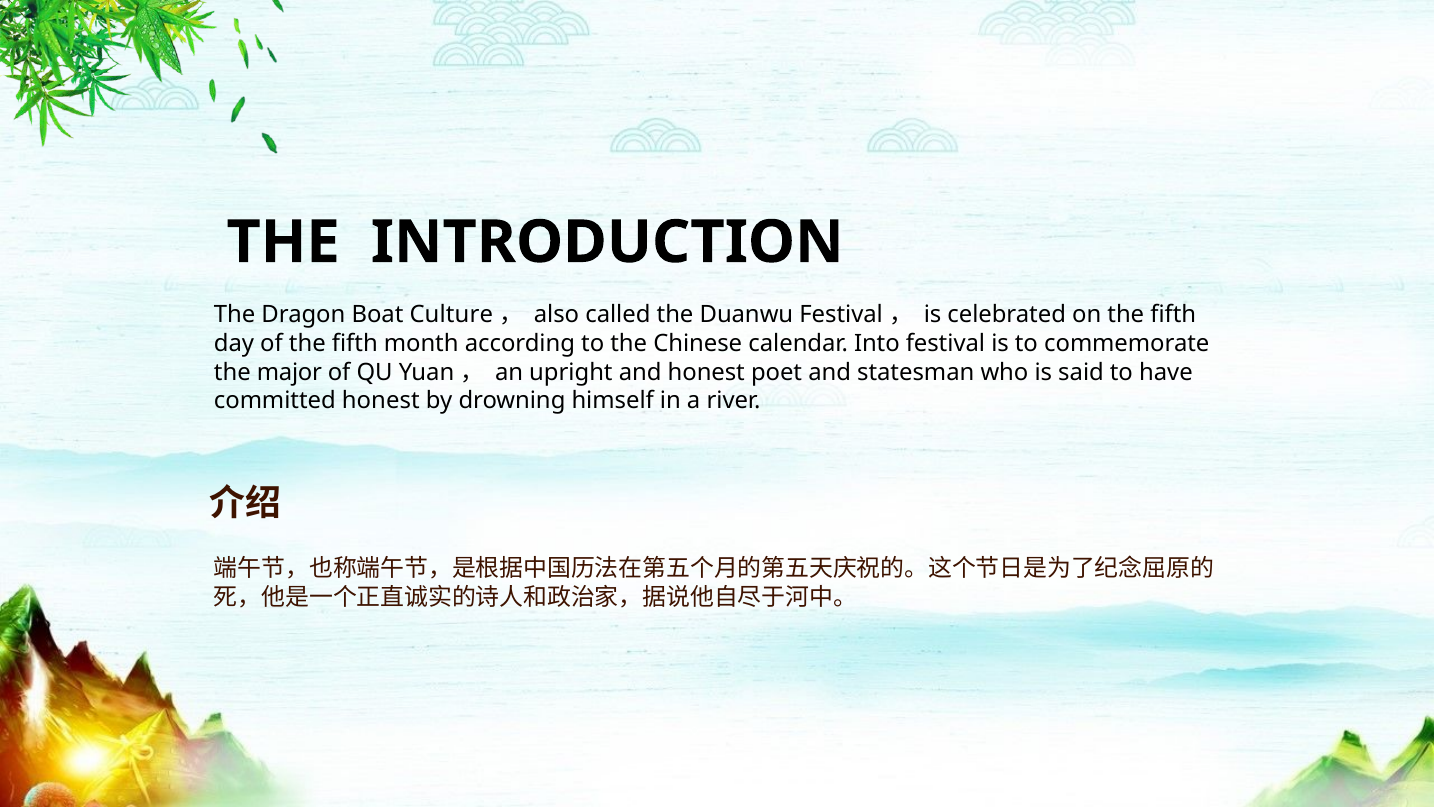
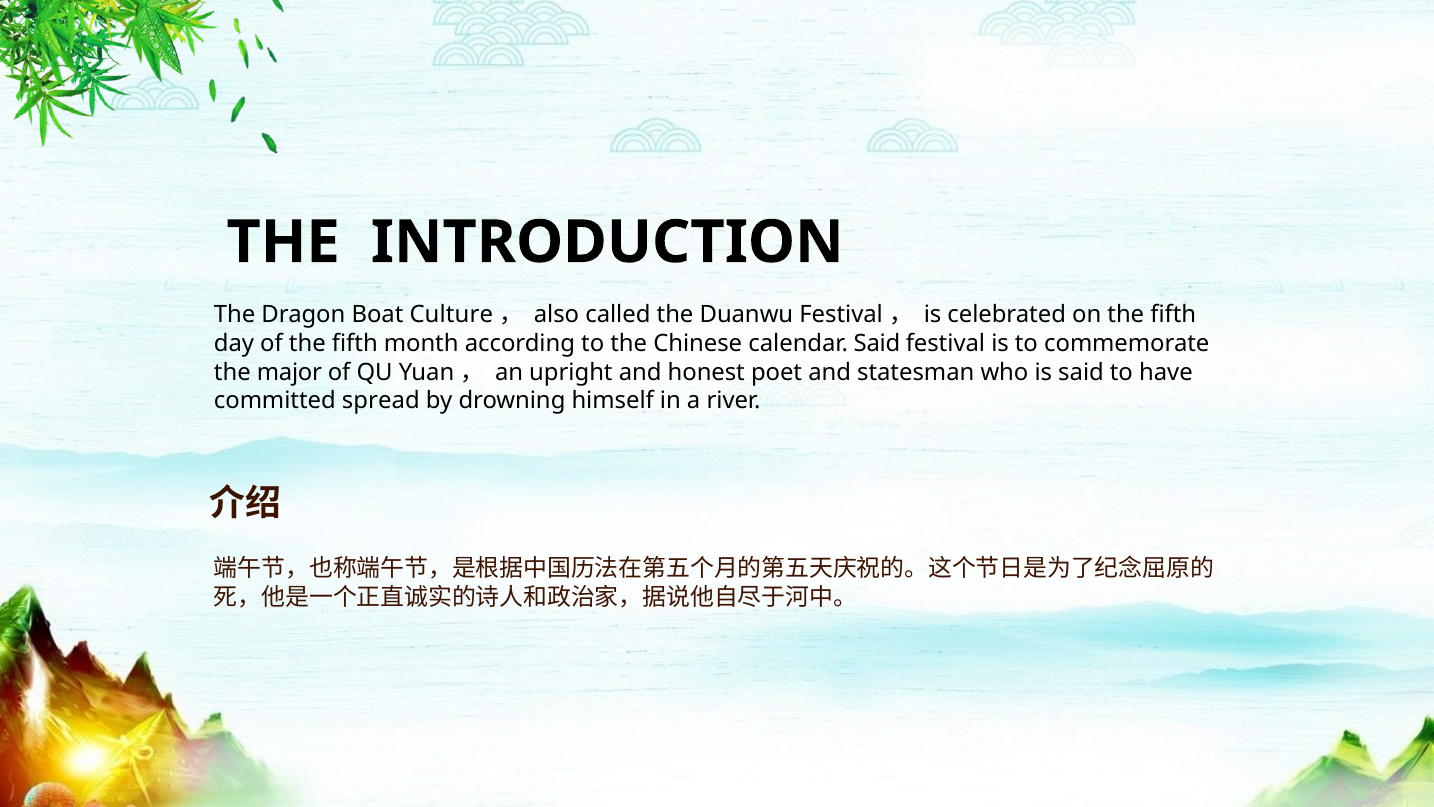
calendar Into: Into -> Said
committed honest: honest -> spread
